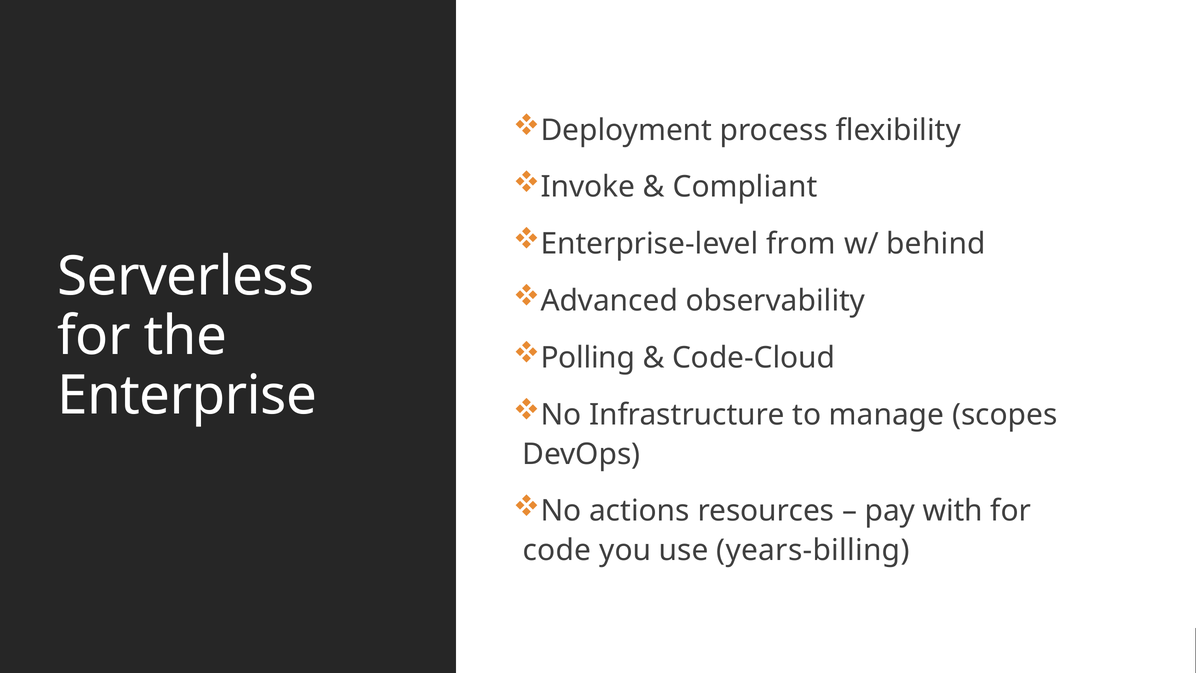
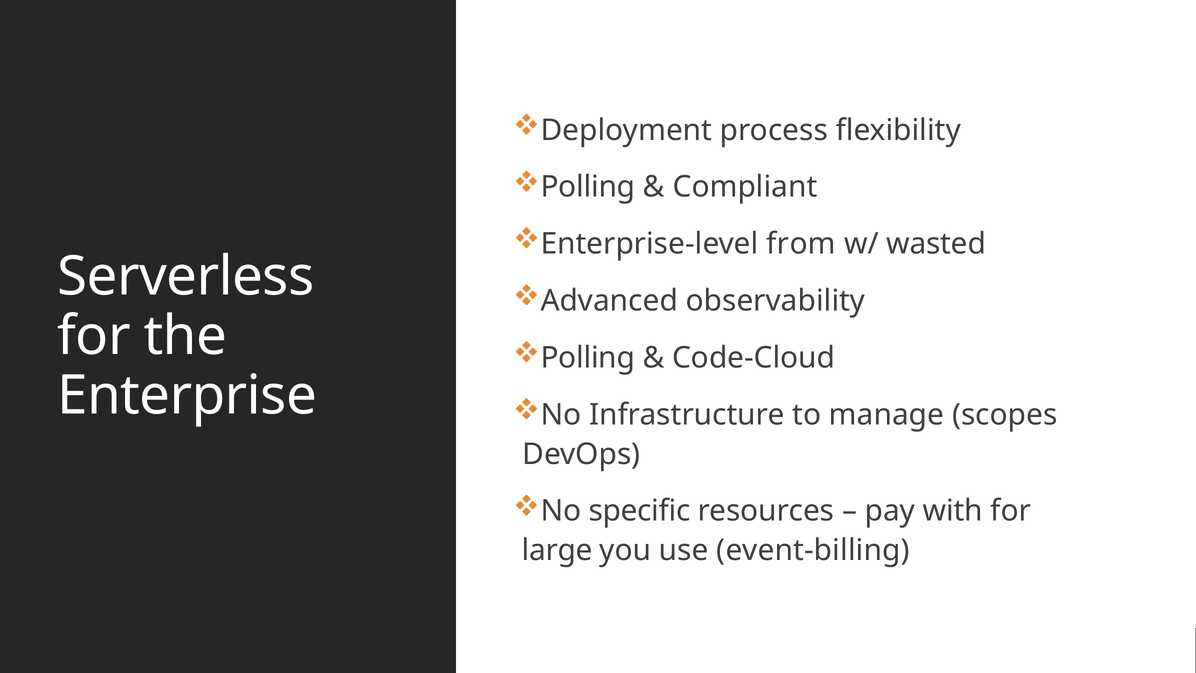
Invoke at (588, 187): Invoke -> Polling
behind: behind -> wasted
actions: actions -> specific
code: code -> large
years-billing: years-billing -> event-billing
